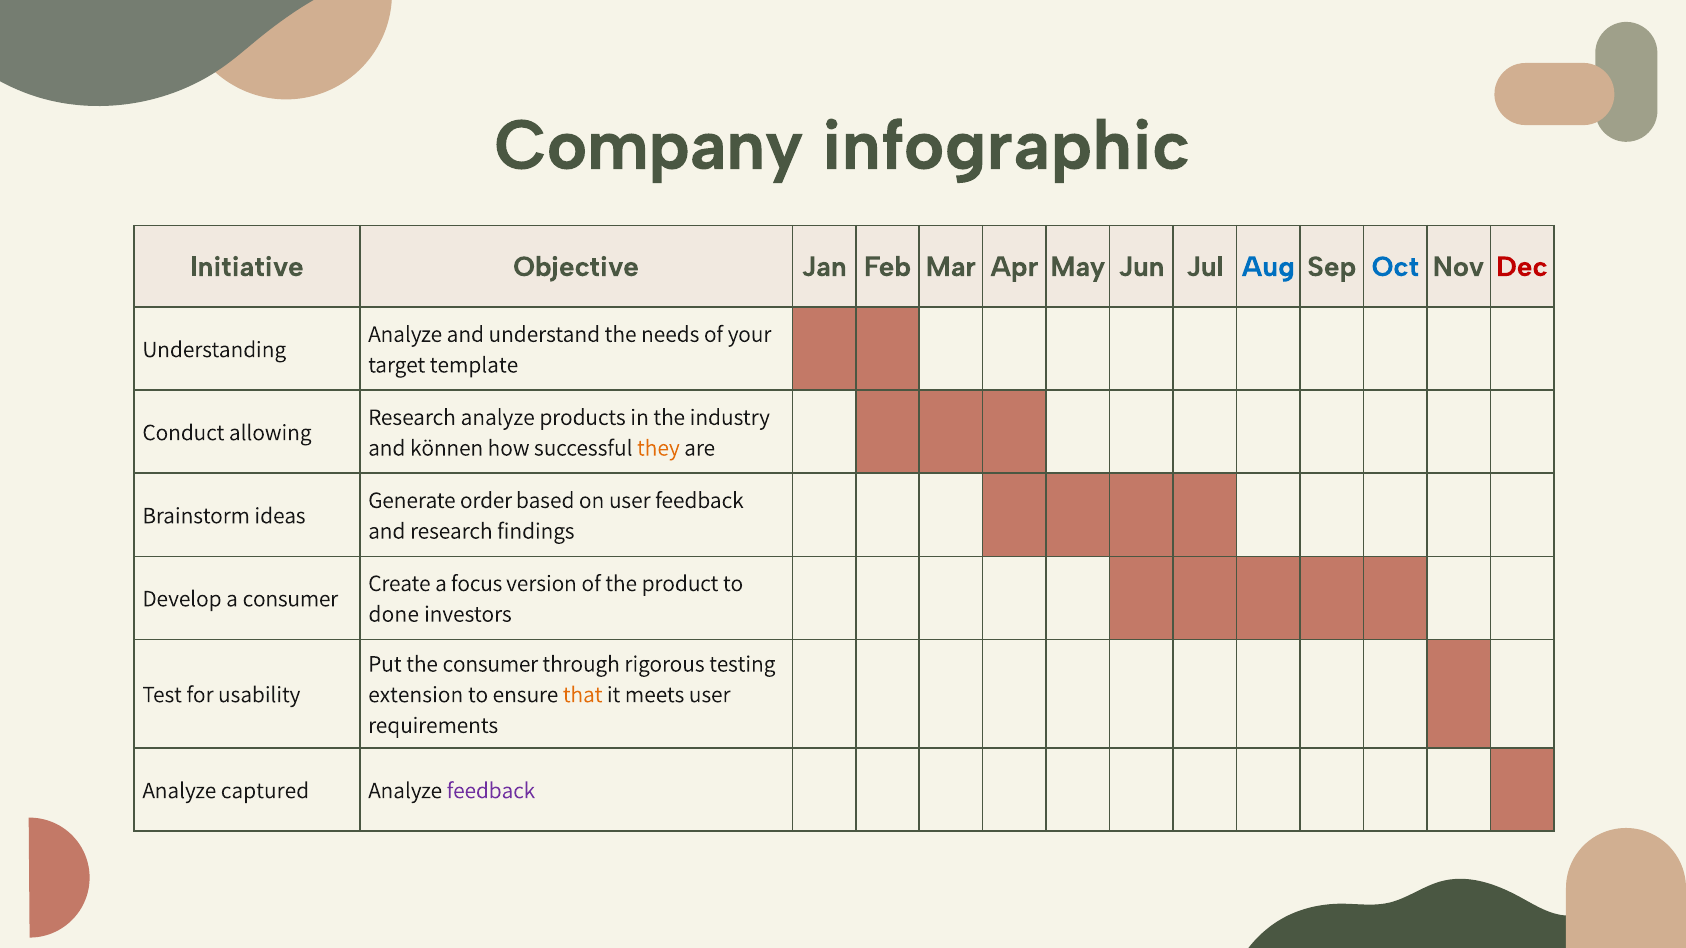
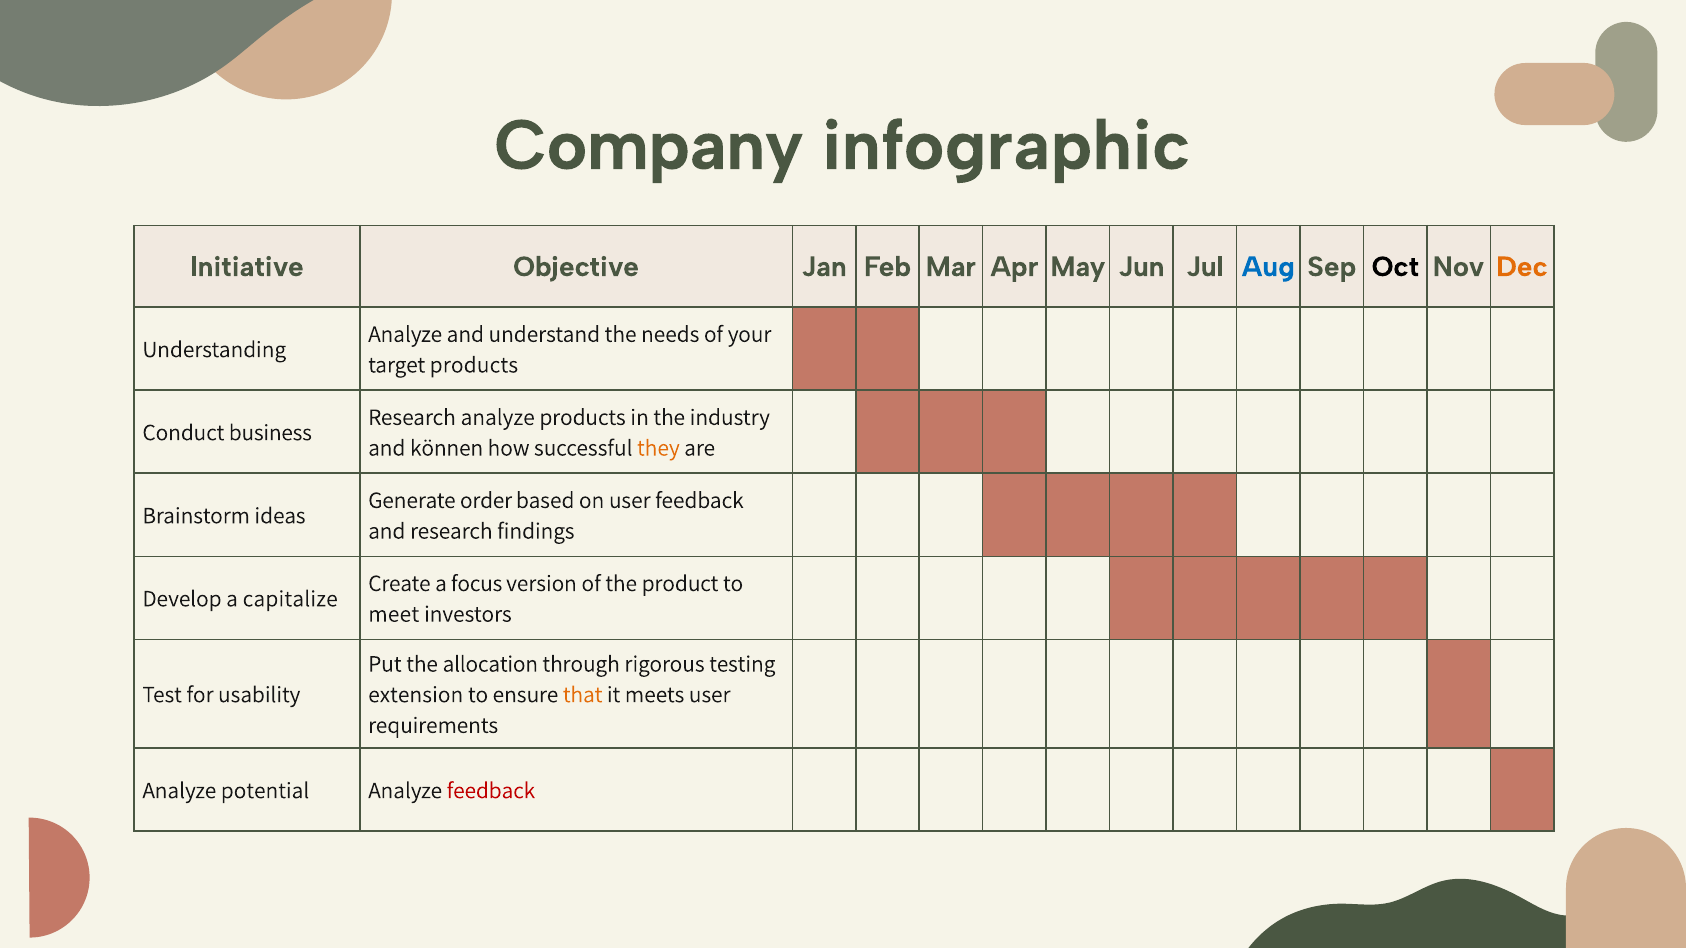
Oct colour: blue -> black
Dec colour: red -> orange
target template: template -> products
allowing: allowing -> business
a consumer: consumer -> capitalize
done: done -> meet
the consumer: consumer -> allocation
captured: captured -> potential
feedback at (491, 791) colour: purple -> red
